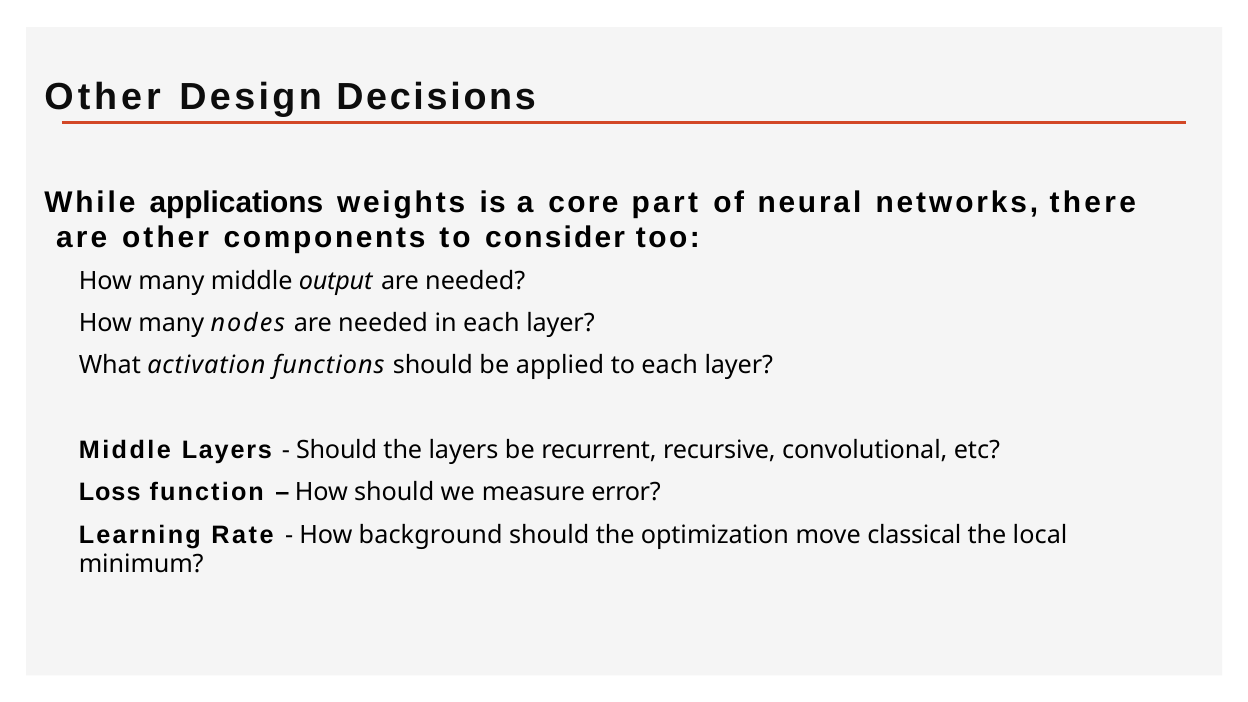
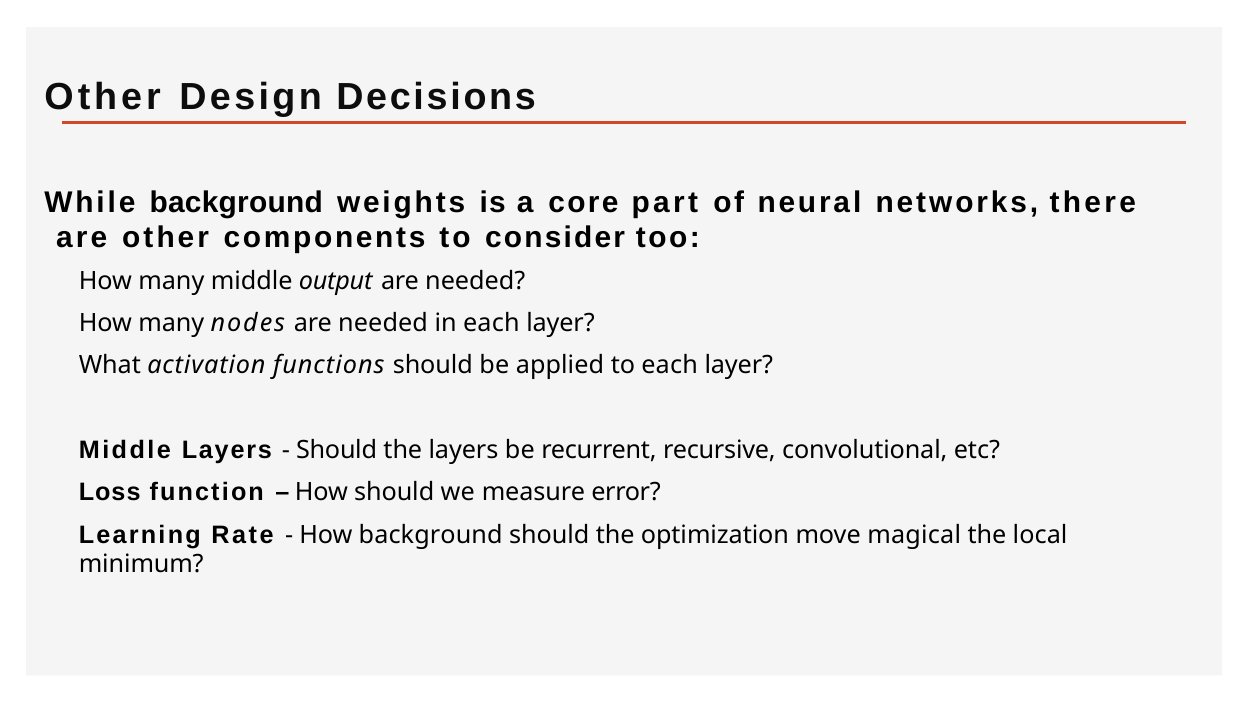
While applications: applications -> background
classical: classical -> magical
